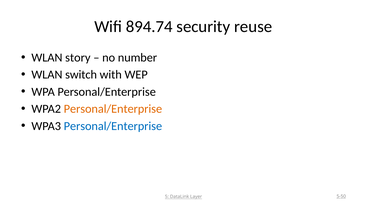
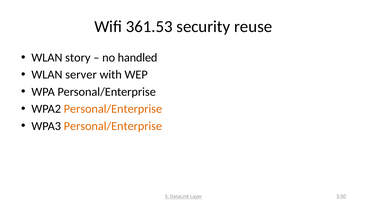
894.74: 894.74 -> 361.53
number: number -> handled
switch: switch -> server
Personal/Enterprise at (113, 126) colour: blue -> orange
